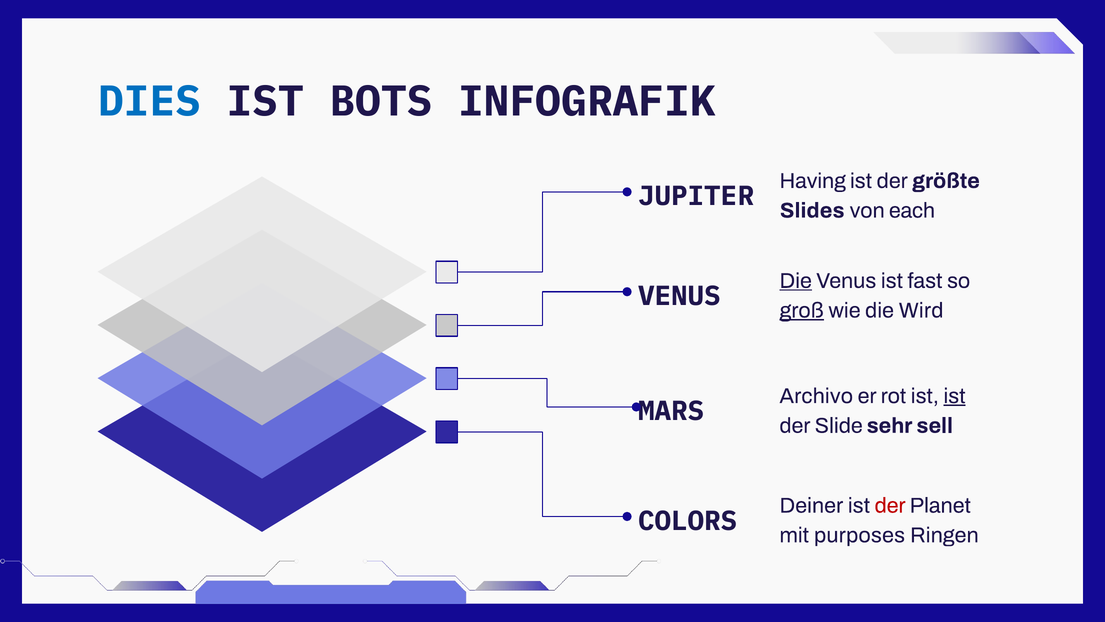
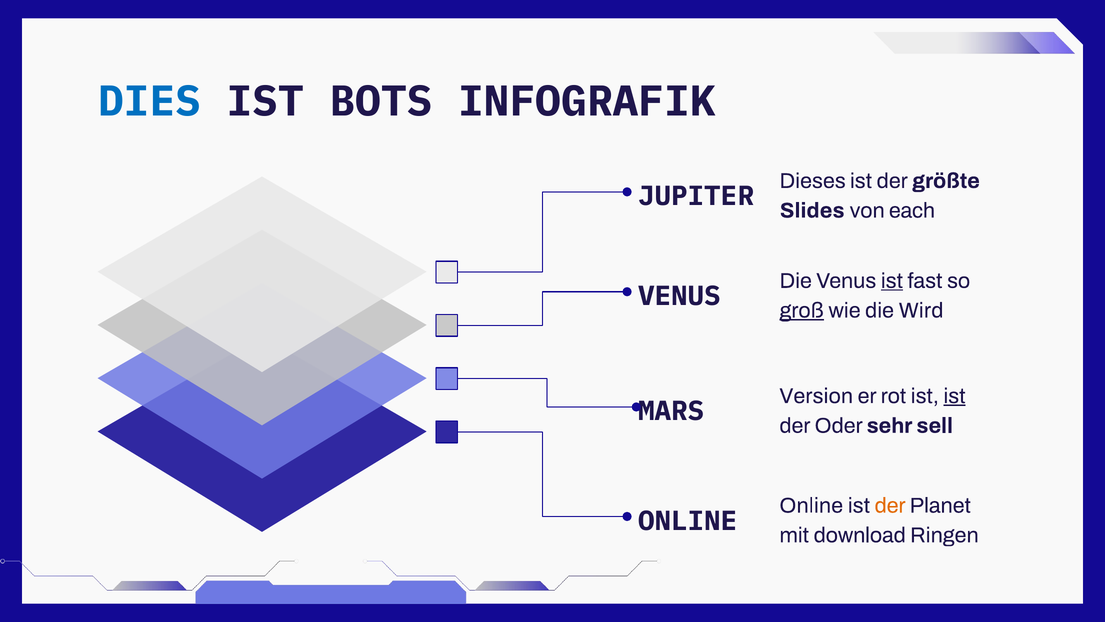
Having: Having -> Dieses
Die at (796, 281) underline: present -> none
ist at (892, 281) underline: none -> present
Archivo: Archivo -> Version
Slide: Slide -> Oder
Deiner at (811, 505): Deiner -> Online
der at (890, 505) colour: red -> orange
COLORS at (688, 521): COLORS -> ONLINE
purposes: purposes -> download
